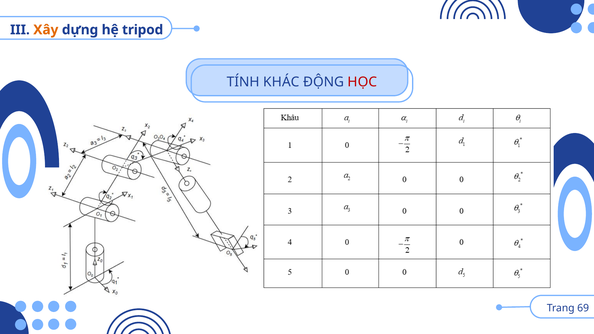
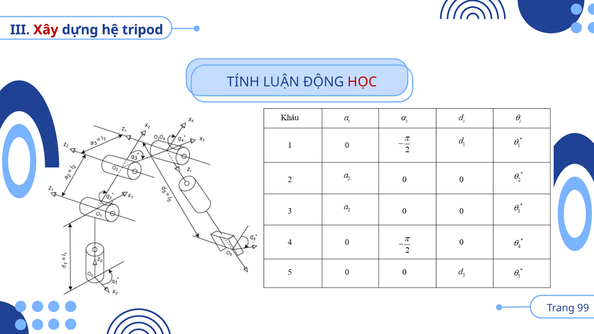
Xây colour: orange -> red
KHÁC: KHÁC -> LUẬN
69: 69 -> 99
